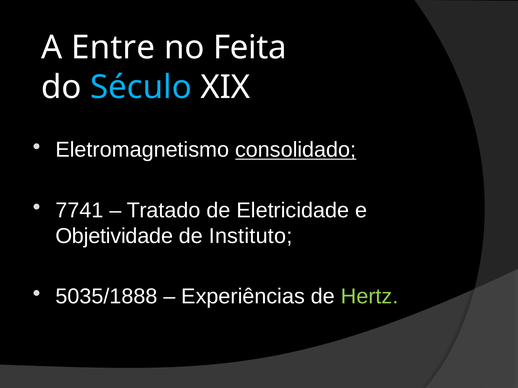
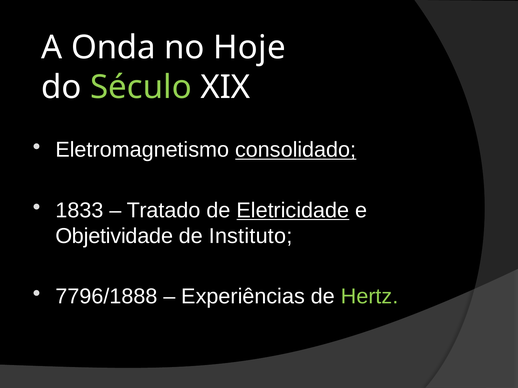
Entre: Entre -> Onda
Feita: Feita -> Hoje
Século colour: light blue -> light green
7741: 7741 -> 1833
Eletricidade underline: none -> present
5035/1888: 5035/1888 -> 7796/1888
